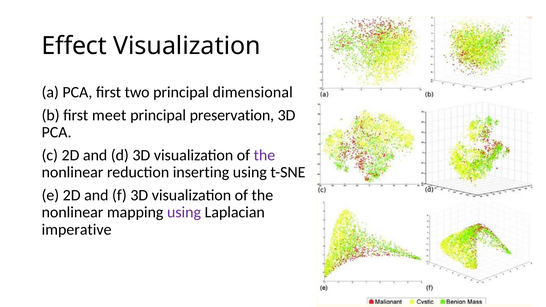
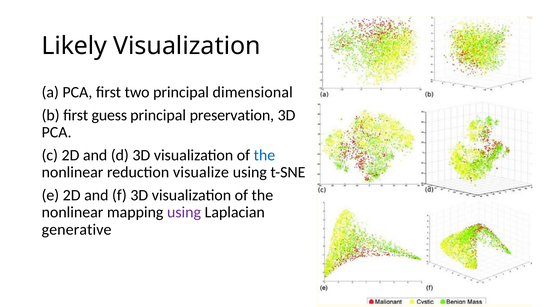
Effect: Effect -> Likely
meet: meet -> guess
the at (264, 155) colour: purple -> blue
inserting: inserting -> visualize
imperative: imperative -> generative
